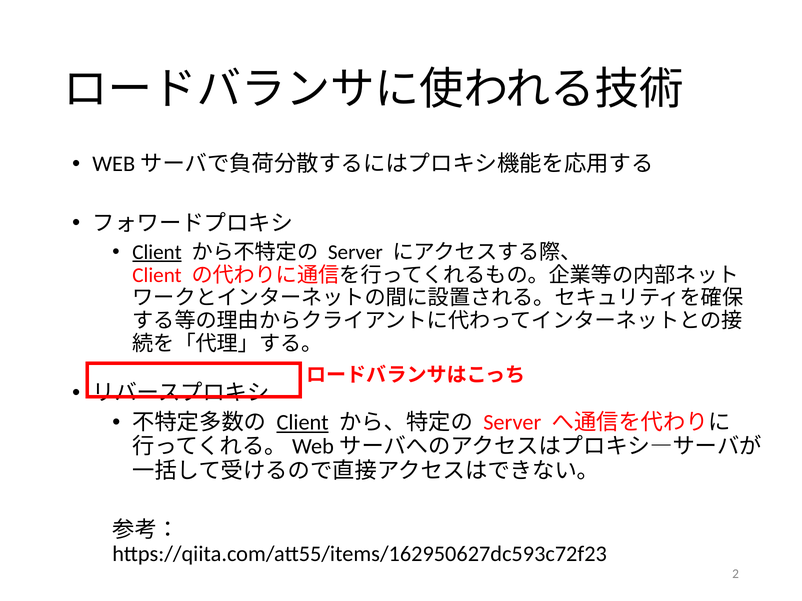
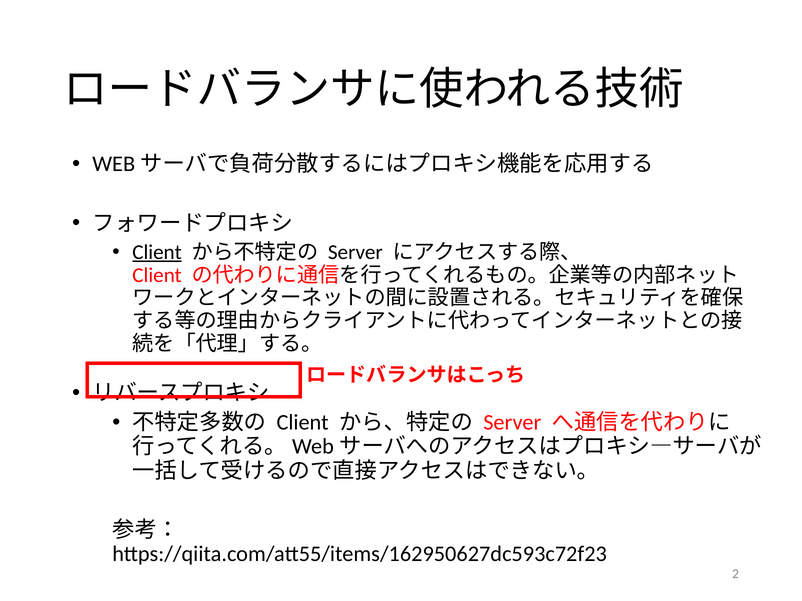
Client at (303, 423) underline: present -> none
